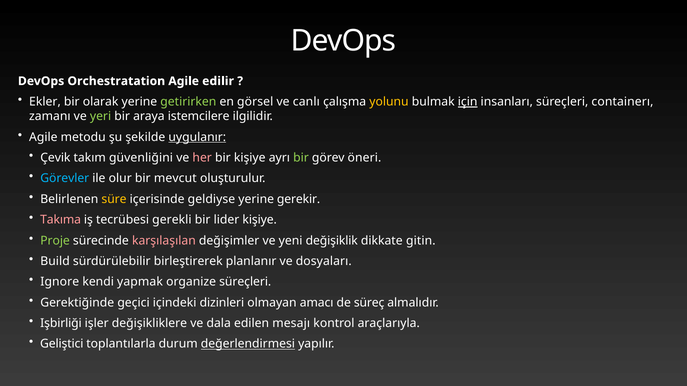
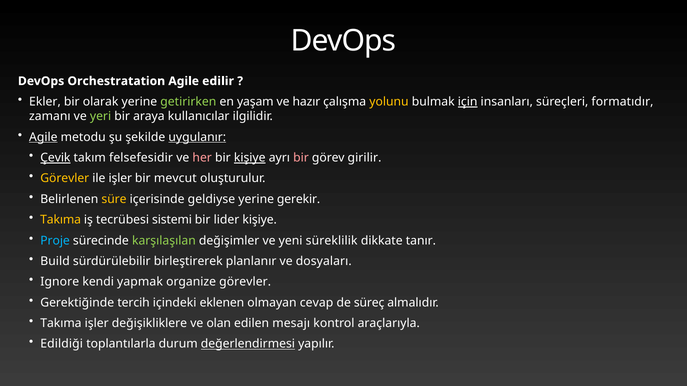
görsel: görsel -> yaşam
canlı: canlı -> hazır
containerı: containerı -> formatıdır
istemcilere: istemcilere -> kullanıcılar
Agile at (43, 137) underline: none -> present
Çevik underline: none -> present
güvenliğini: güvenliğini -> felsefesidir
kişiye at (250, 158) underline: none -> present
bir at (301, 158) colour: light green -> pink
öneri: öneri -> girilir
Görevler at (65, 179) colour: light blue -> yellow
ile olur: olur -> işler
Takıma at (61, 220) colour: pink -> yellow
gerekli: gerekli -> sistemi
Proje colour: light green -> light blue
karşılaşılan colour: pink -> light green
değişiklik: değişiklik -> süreklilik
gitin: gitin -> tanır
organize süreçleri: süreçleri -> görevler
geçici: geçici -> tercih
dizinleri: dizinleri -> eklenen
amacı: amacı -> cevap
Işbirliği at (61, 324): Işbirliği -> Takıma
dala: dala -> olan
Geliştici: Geliştici -> Edildiği
